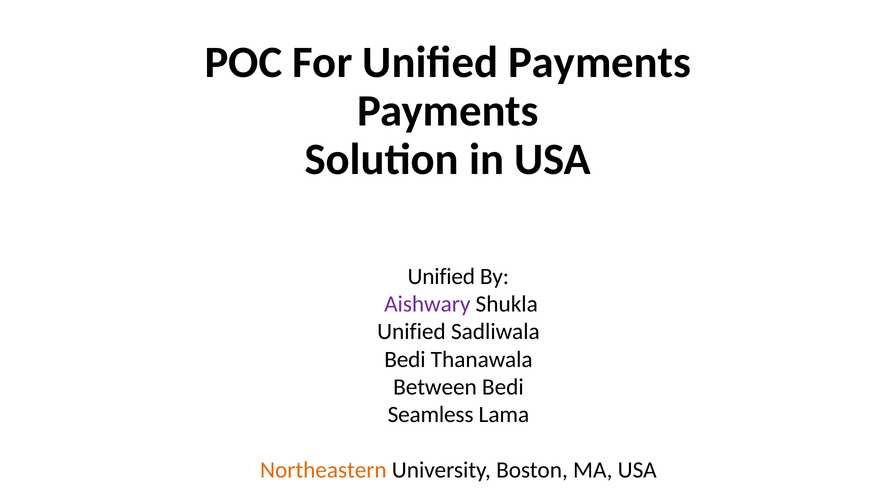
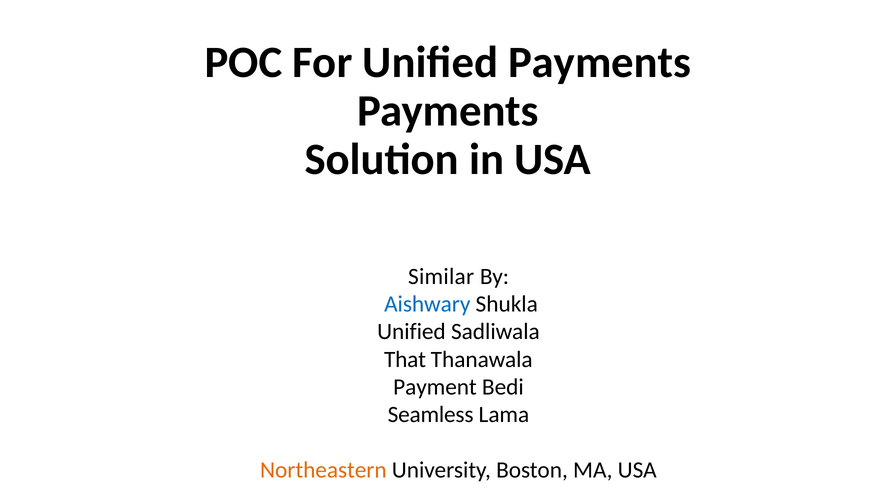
Unified at (441, 276): Unified -> Similar
Aishwary colour: purple -> blue
Bedi at (405, 359): Bedi -> That
Between: Between -> Payment
